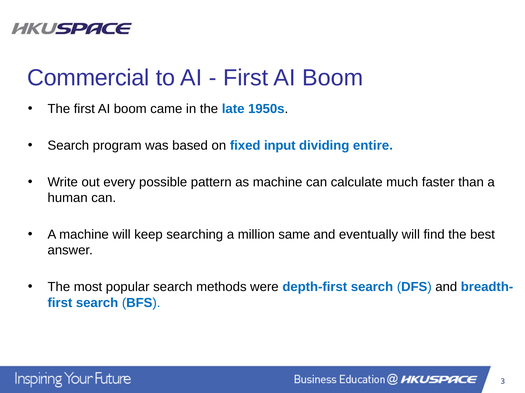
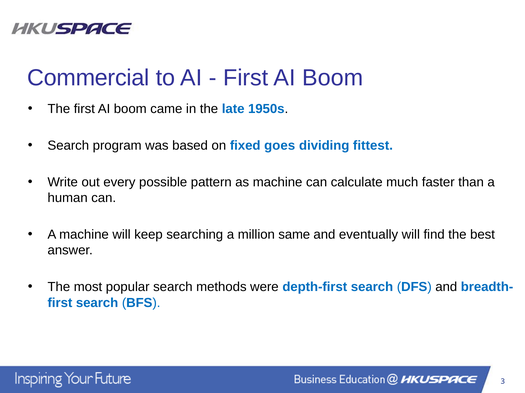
input: input -> goes
entire: entire -> fittest
